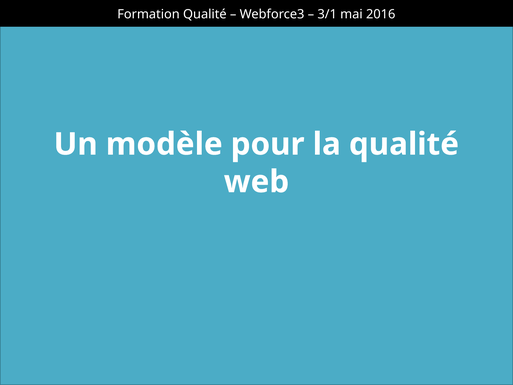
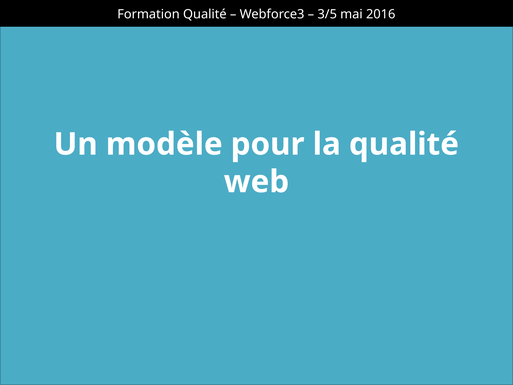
3/1: 3/1 -> 3/5
